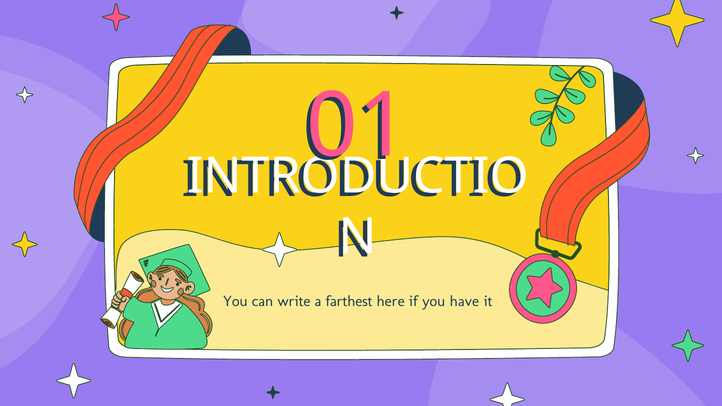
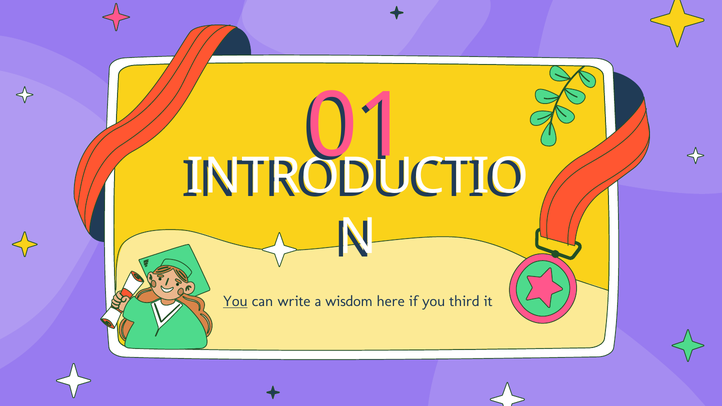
You at (235, 301) underline: none -> present
farthest: farthest -> wisdom
have: have -> third
